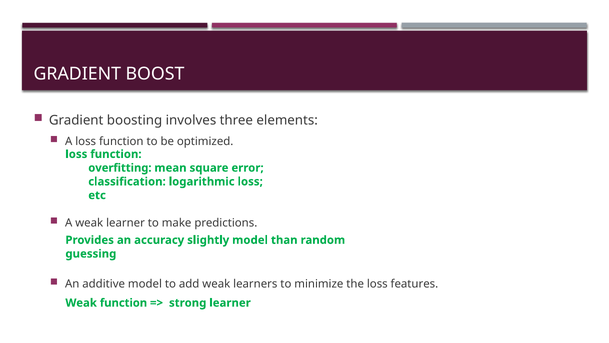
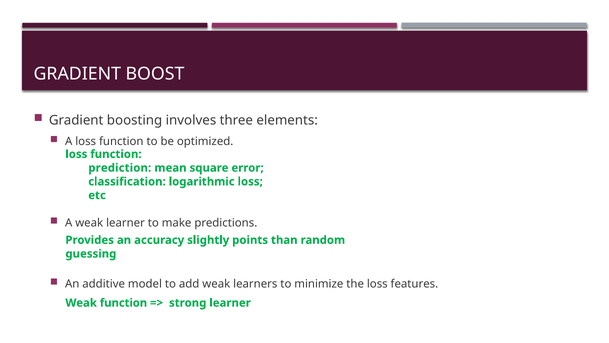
overfitting: overfitting -> prediction
slightly model: model -> points
